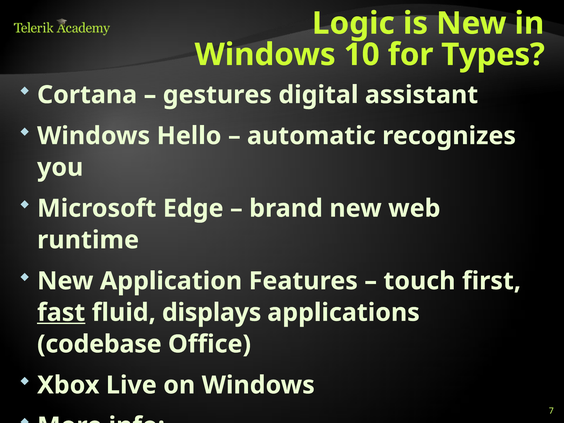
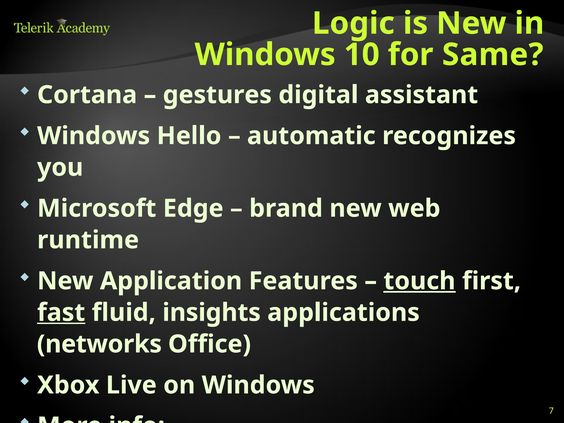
Types: Types -> Same
touch underline: none -> present
displays: displays -> insights
codebase: codebase -> networks
